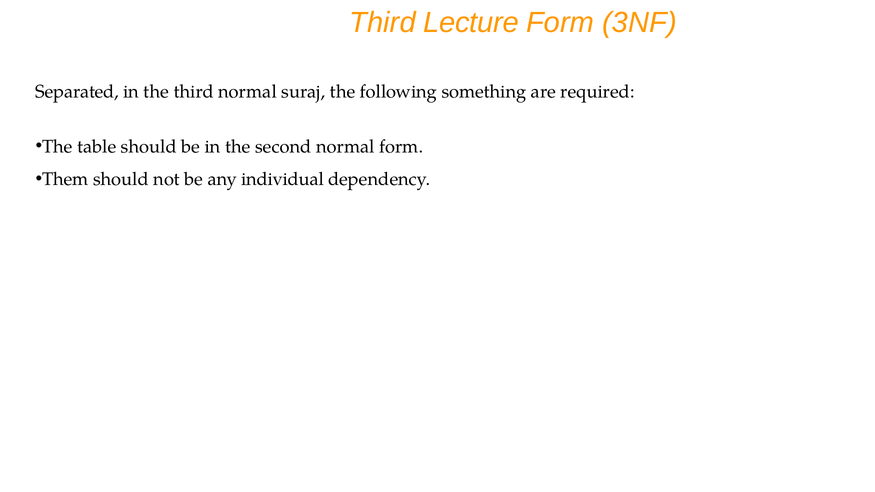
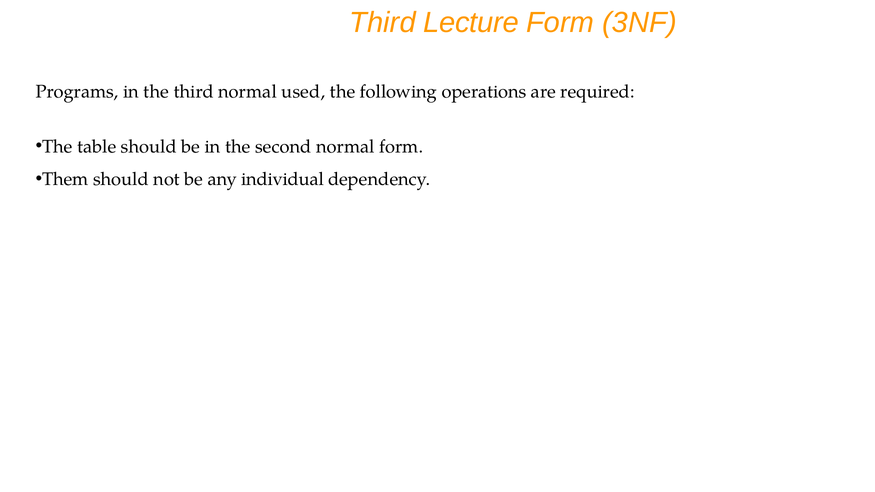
Separated: Separated -> Programs
suraj: suraj -> used
something: something -> operations
